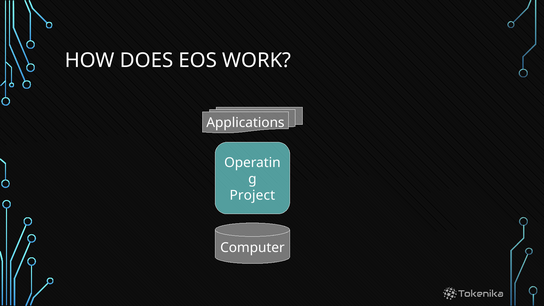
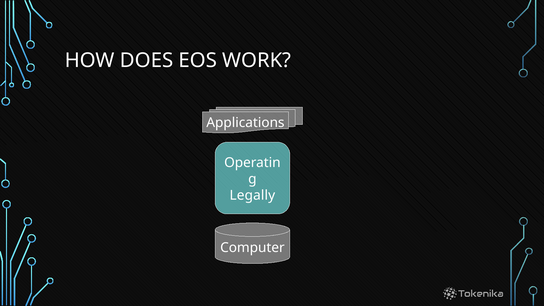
Project: Project -> Legally
